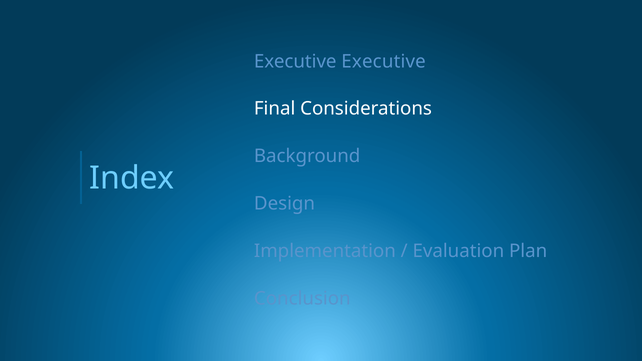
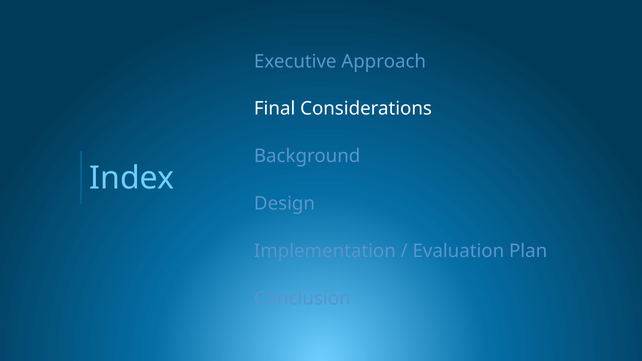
Executive Executive: Executive -> Approach
